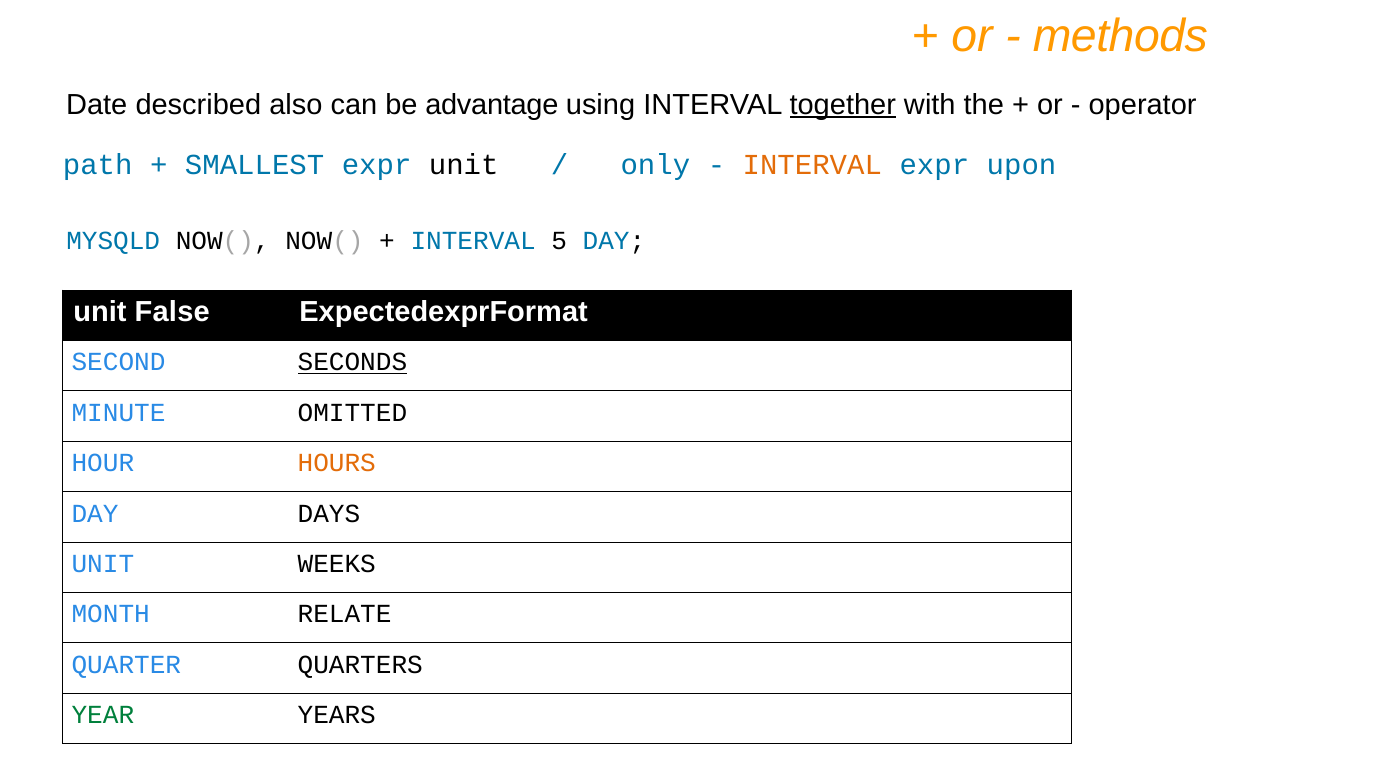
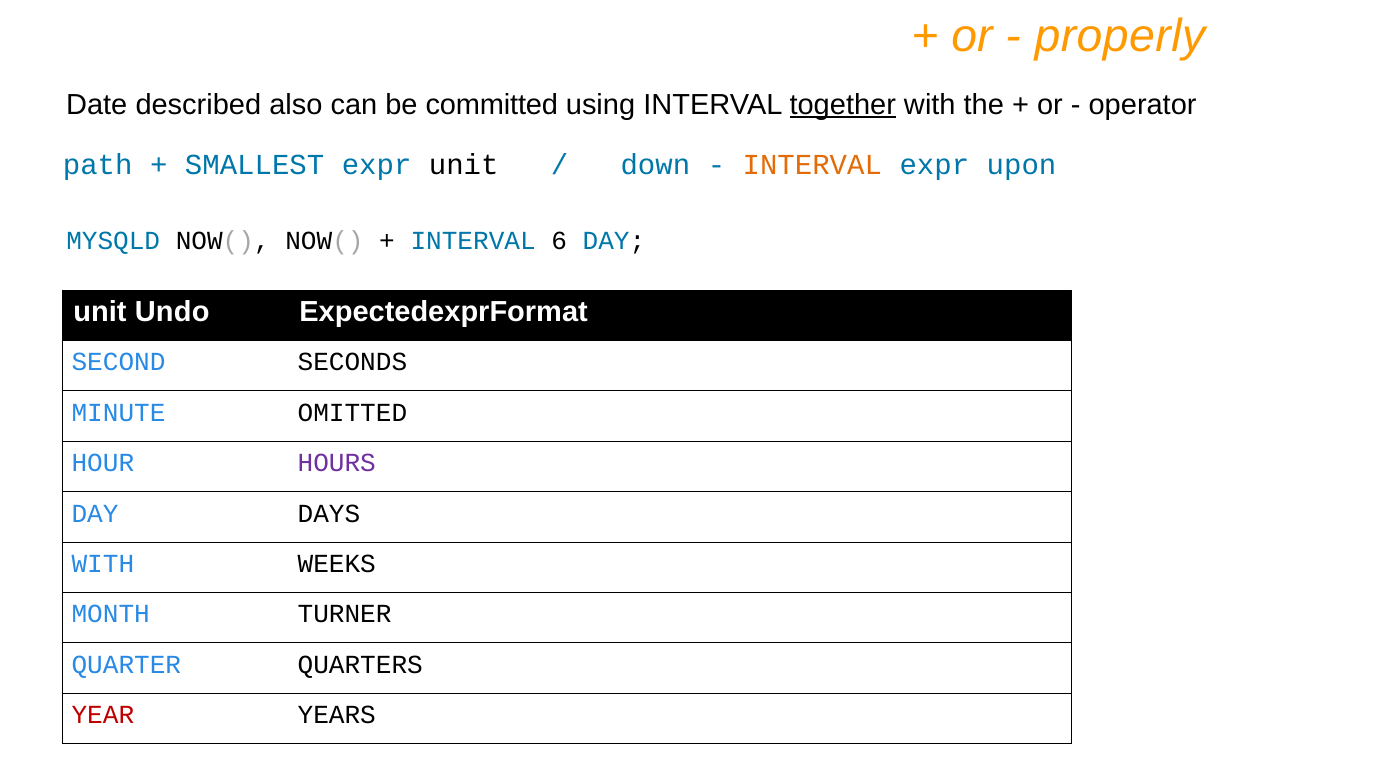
methods: methods -> properly
advantage: advantage -> committed
only: only -> down
5: 5 -> 6
False: False -> Undo
SECONDS underline: present -> none
HOURS colour: orange -> purple
UNIT at (103, 564): UNIT -> WITH
RELATE: RELATE -> TURNER
YEAR colour: green -> red
